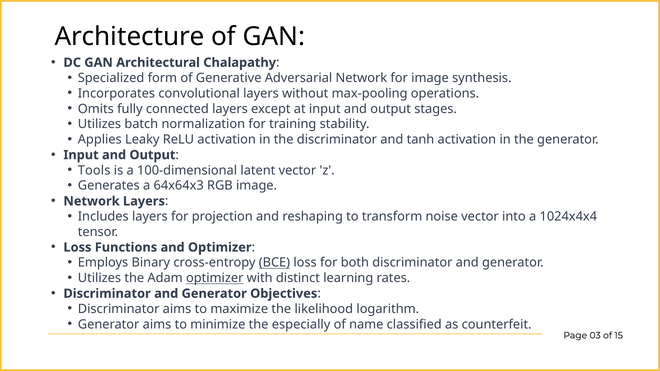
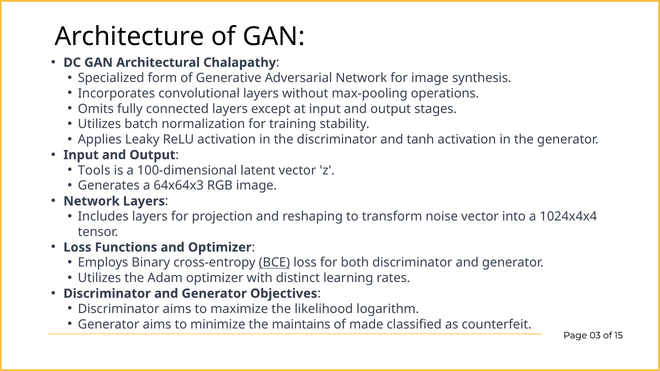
optimizer at (215, 278) underline: present -> none
especially: especially -> maintains
name: name -> made
